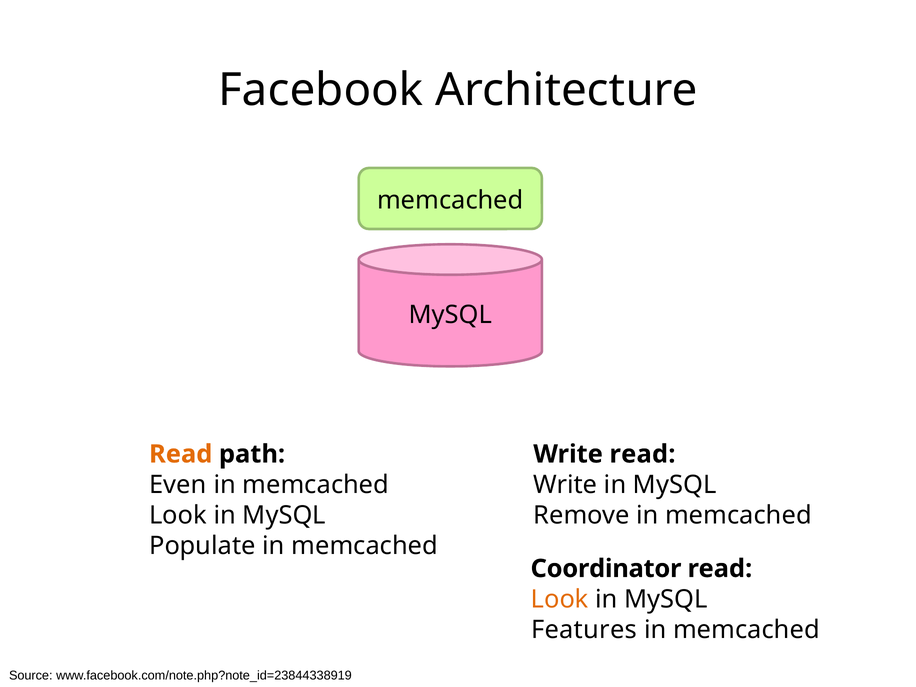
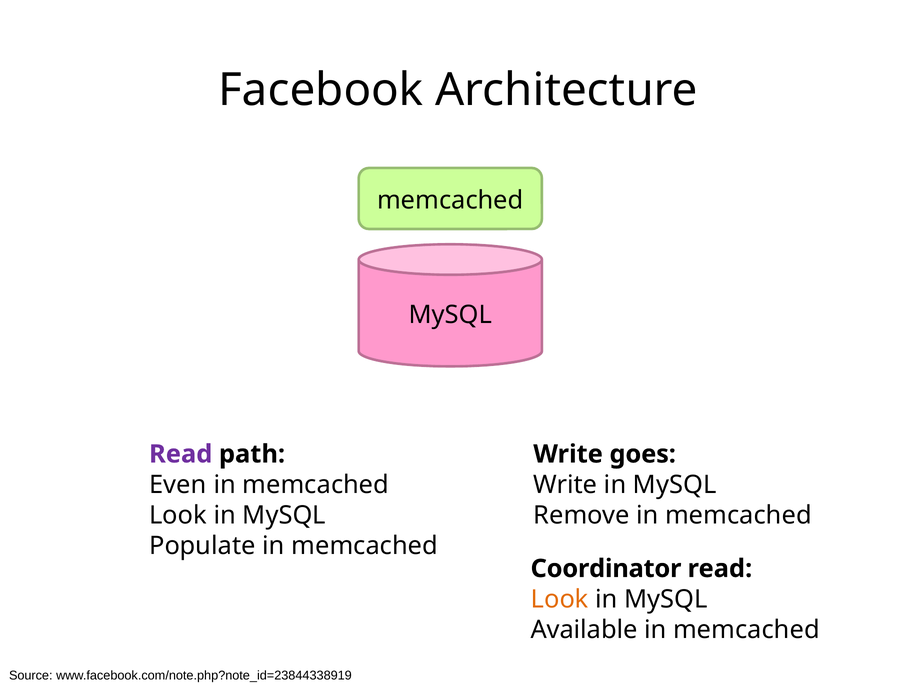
Read at (181, 454) colour: orange -> purple
Write read: read -> goes
Features: Features -> Available
